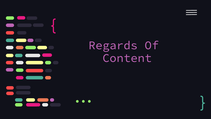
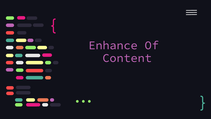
Regards: Regards -> Enhance
